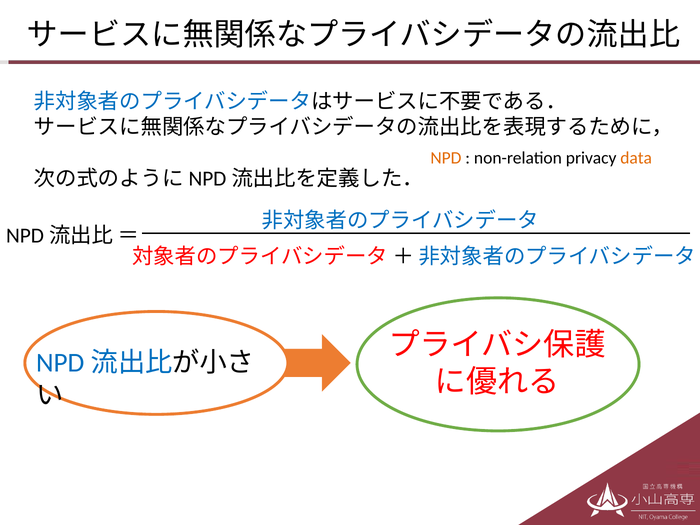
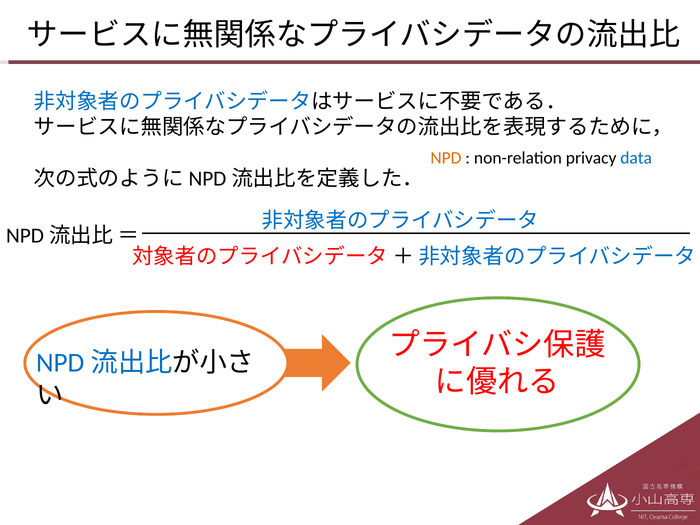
data colour: orange -> blue
